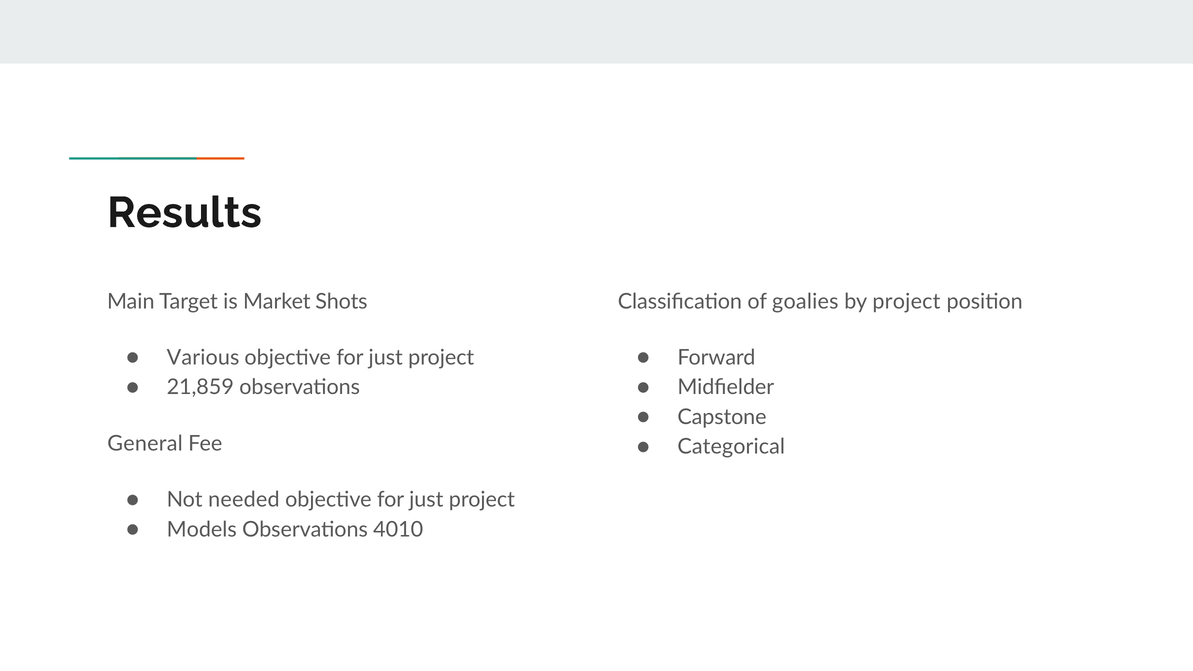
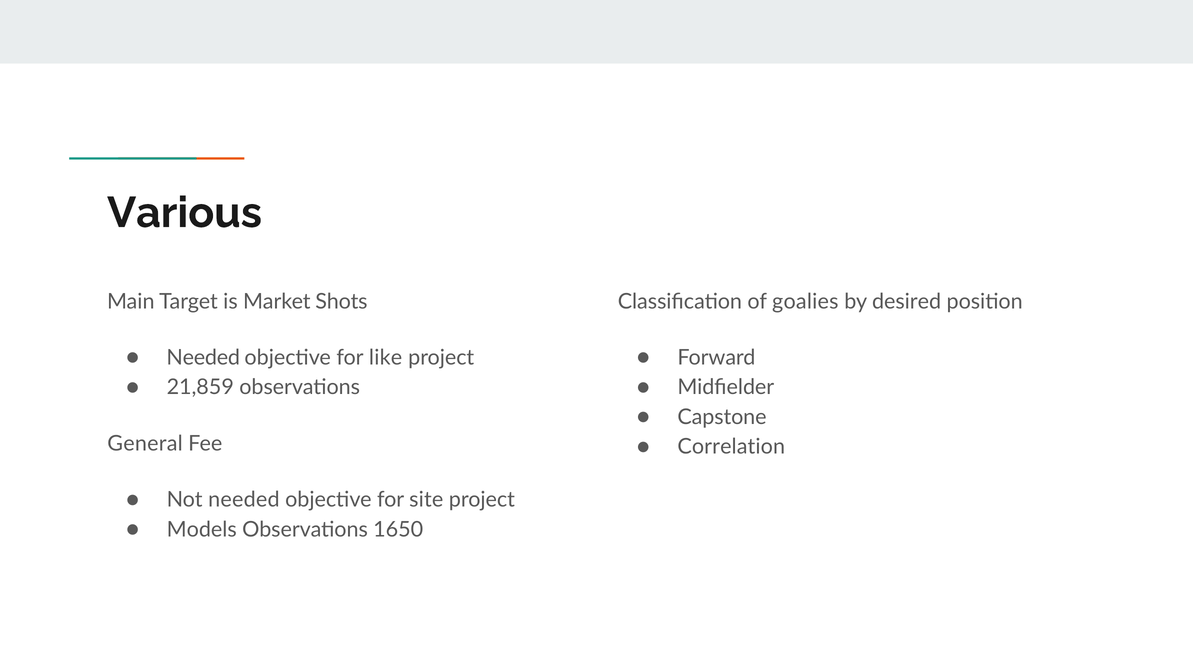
Results: Results -> Various
by project: project -> desired
Various at (203, 358): Various -> Needed
just at (386, 358): just -> like
Categorical: Categorical -> Correlation
just at (426, 500): just -> site
4010: 4010 -> 1650
